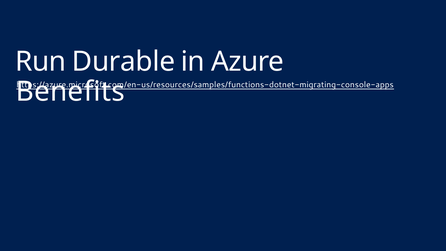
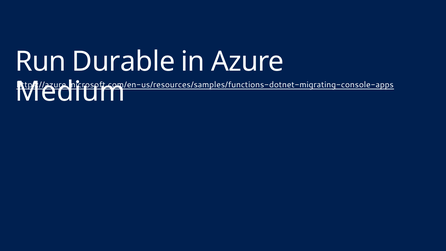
Benefits: Benefits -> Medium
